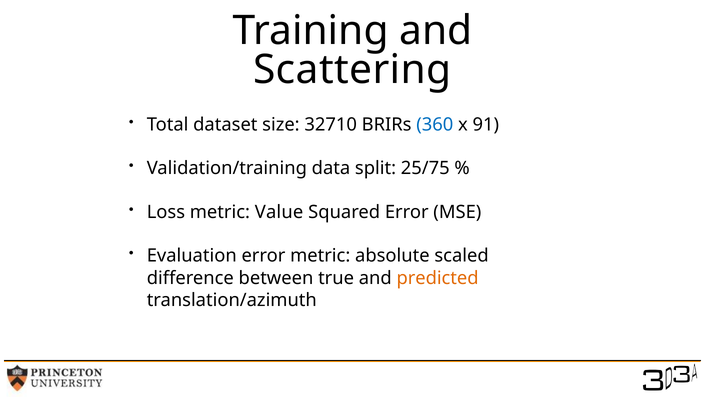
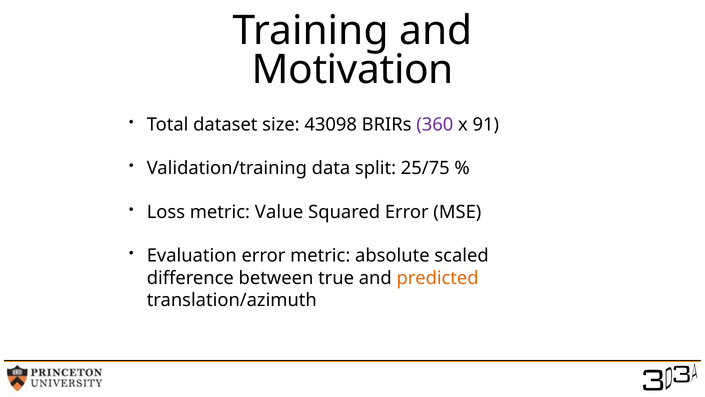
Scattering: Scattering -> Motivation
32710: 32710 -> 43098
360 colour: blue -> purple
